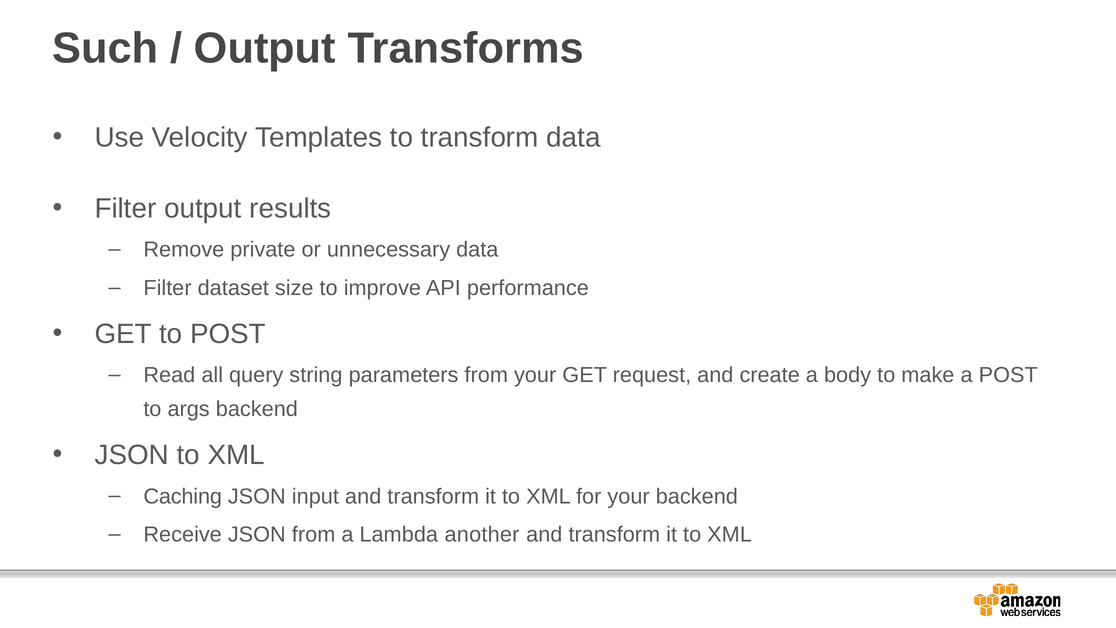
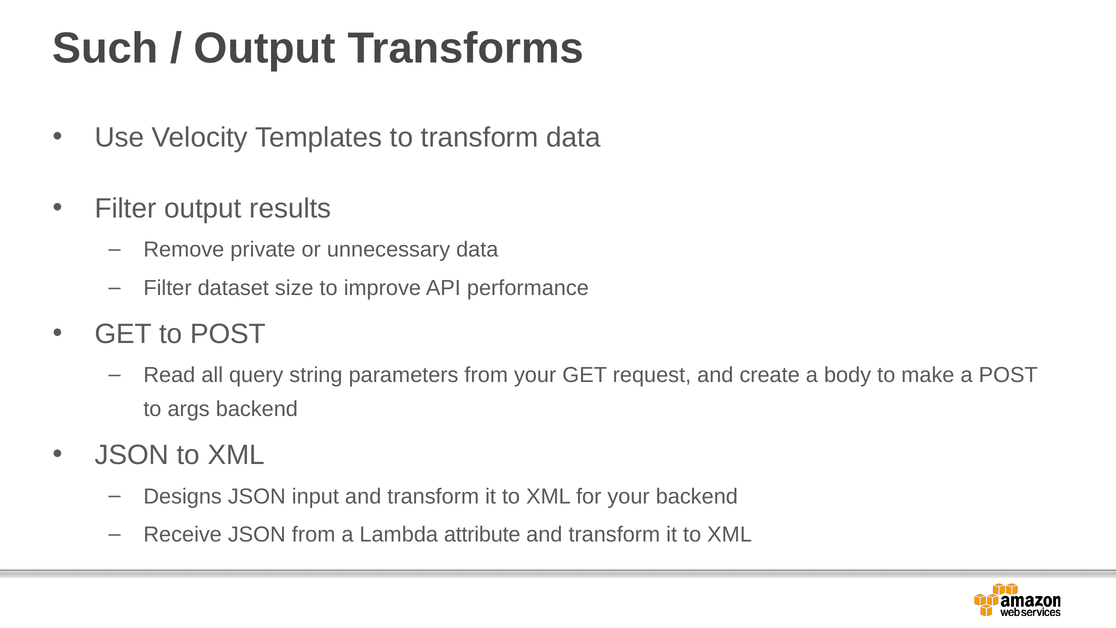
Caching: Caching -> Designs
another: another -> attribute
